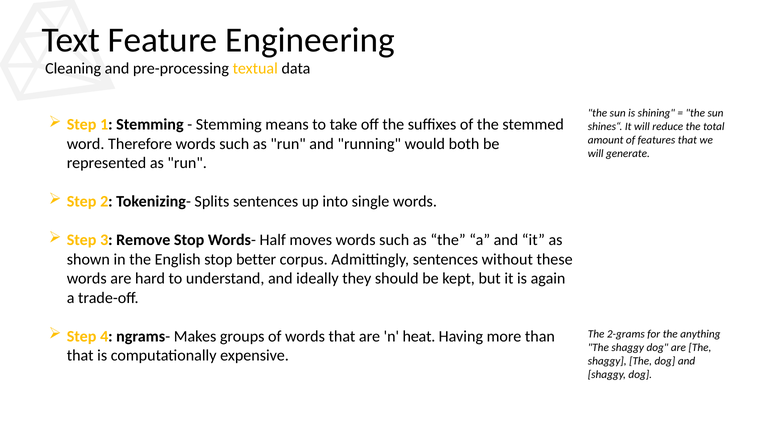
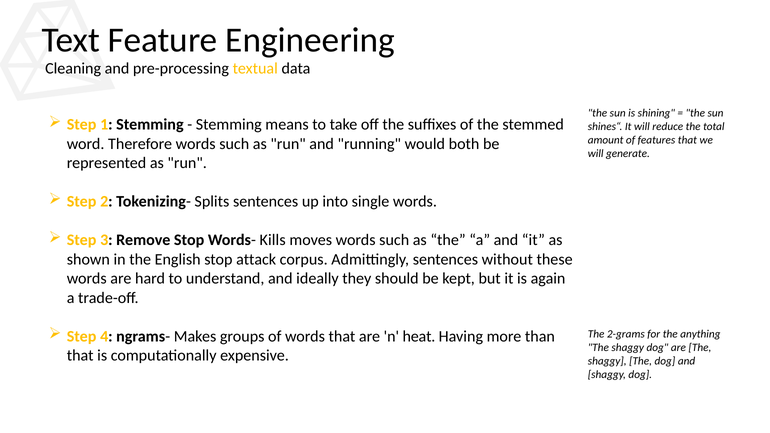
Half: Half -> Kills
better: better -> attack
